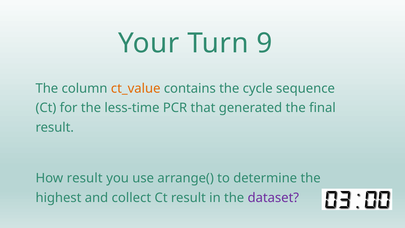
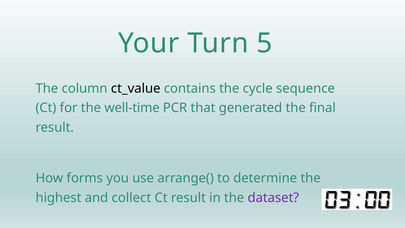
9: 9 -> 5
ct_value colour: orange -> black
less-time: less-time -> well-time
How result: result -> forms
